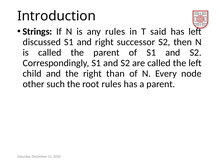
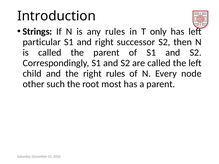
said: said -> only
discussed: discussed -> particular
right than: than -> rules
root rules: rules -> most
